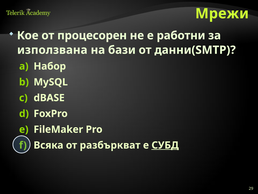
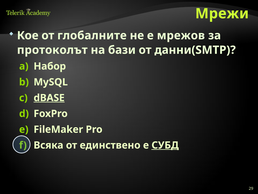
процесорен: процесорен -> глобалните
работни: работни -> мрежов
използвана: използвана -> протоколът
dBASE underline: none -> present
разбъркват: разбъркват -> единствено
